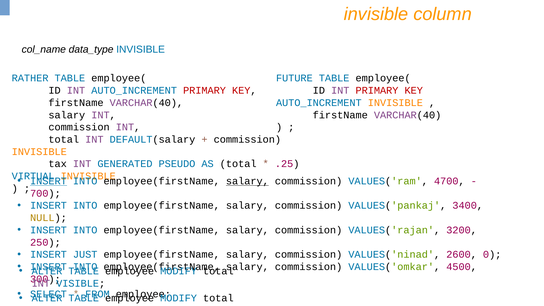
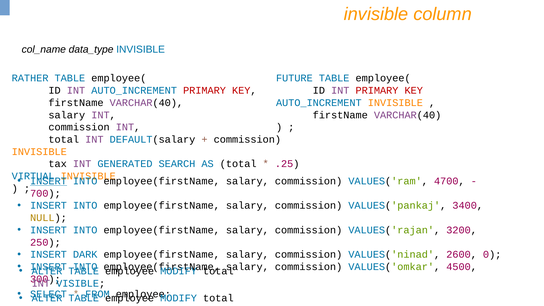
PSEUDO: PSEUDO -> SEARCH
salary at (247, 181) underline: present -> none
JUST: JUST -> DARK
